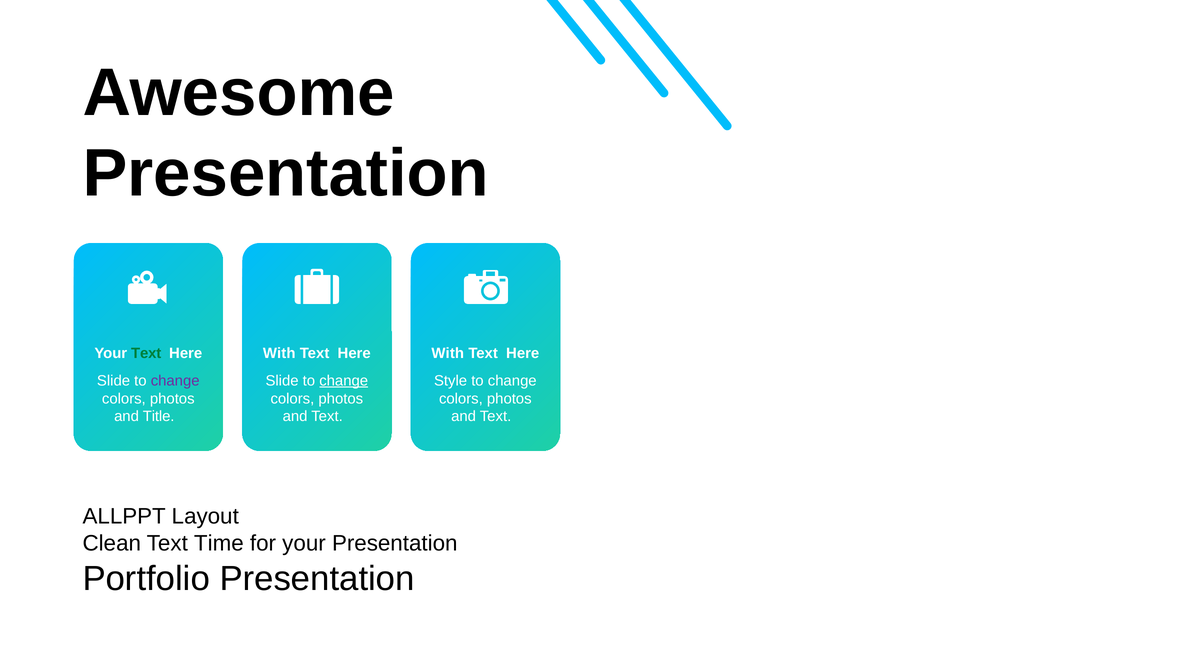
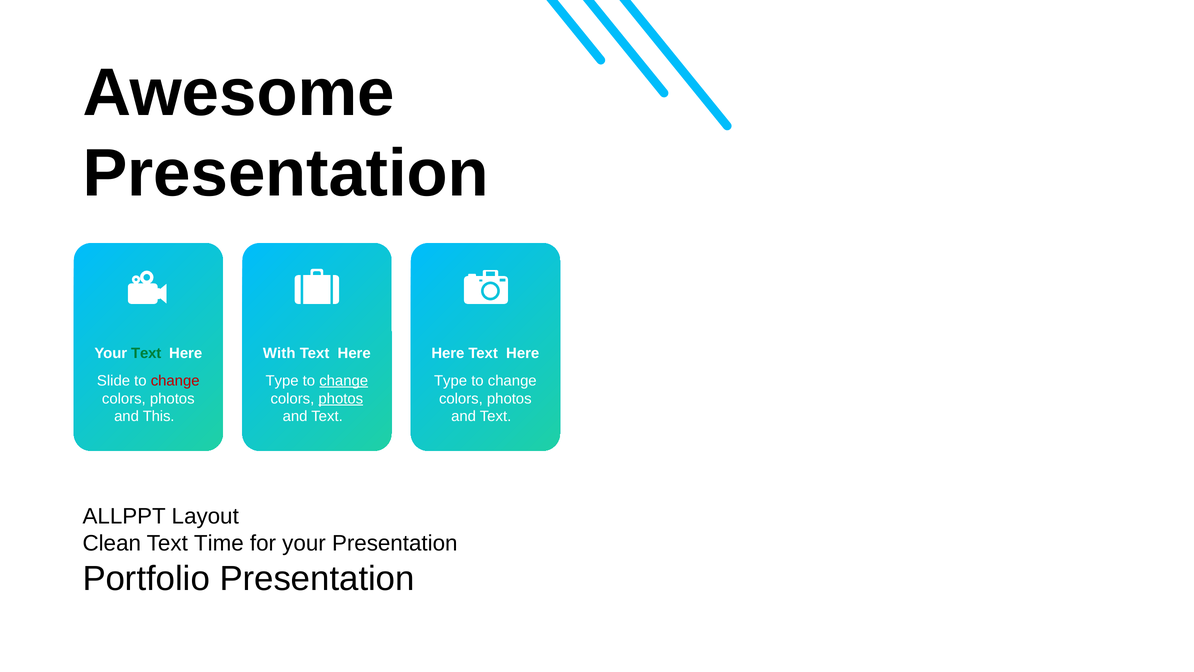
With at (448, 353): With -> Here
change at (175, 380) colour: purple -> red
Slide at (282, 380): Slide -> Type
Style at (451, 380): Style -> Type
photos at (341, 398) underline: none -> present
Title: Title -> This
